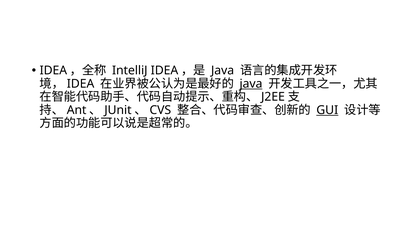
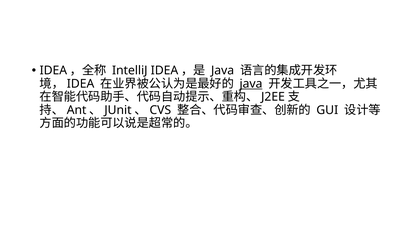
GUI underline: present -> none
